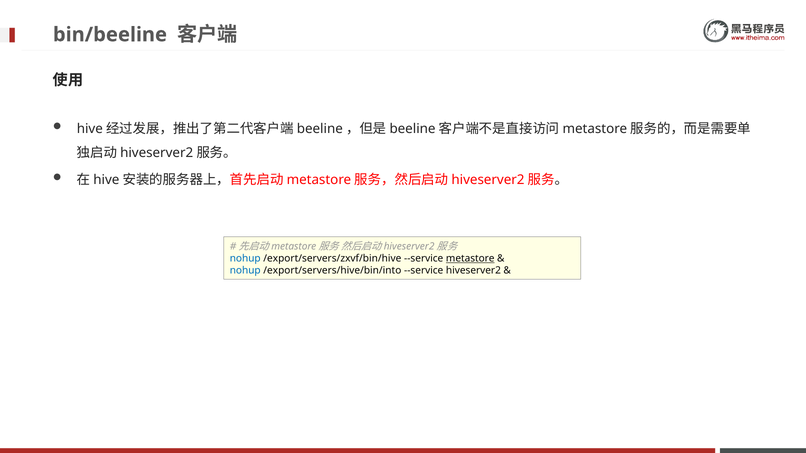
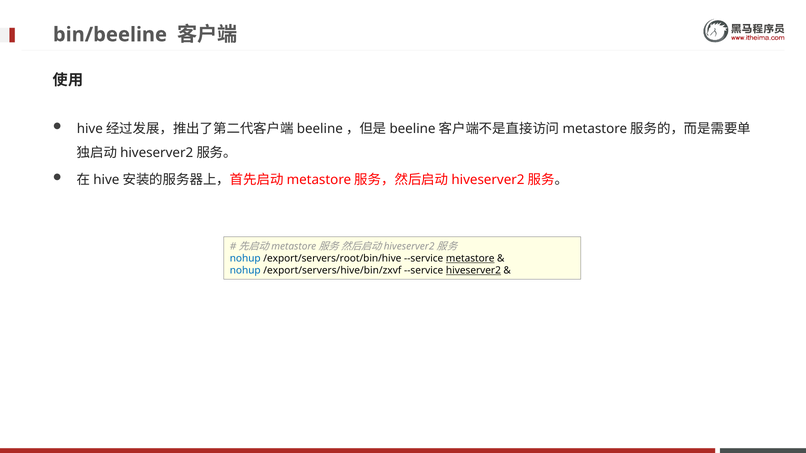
/export/servers/zxvf/bin/hive: /export/servers/zxvf/bin/hive -> /export/servers/root/bin/hive
/export/servers/hive/bin/into: /export/servers/hive/bin/into -> /export/servers/hive/bin/zxvf
hiveserver2 underline: none -> present
